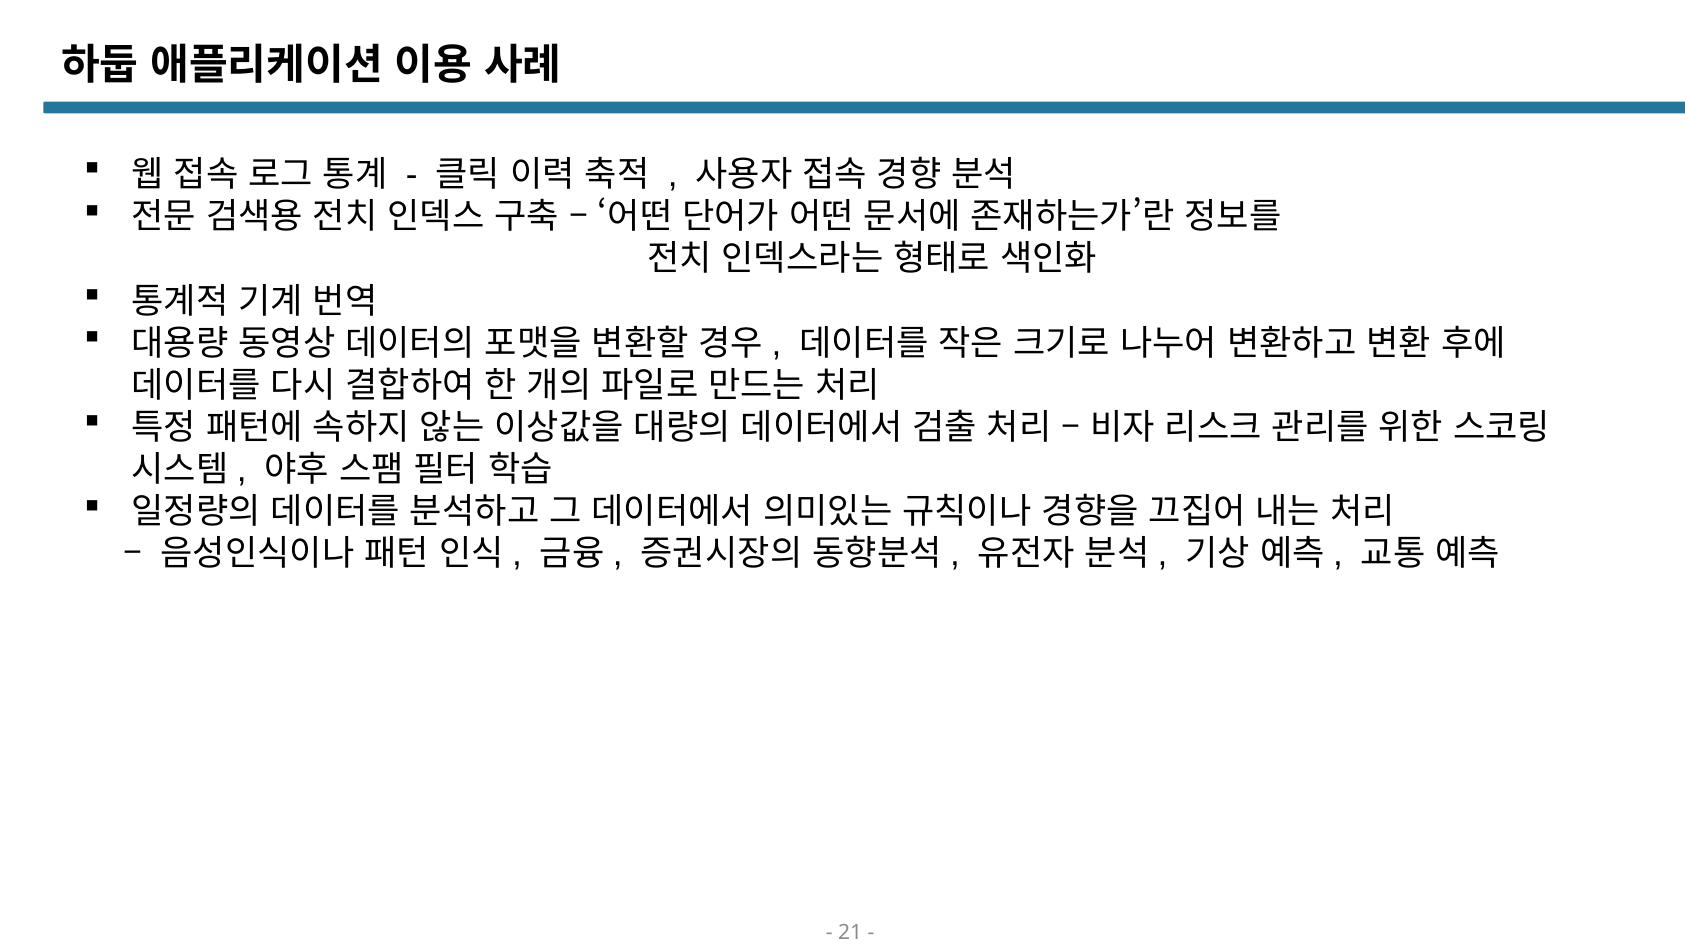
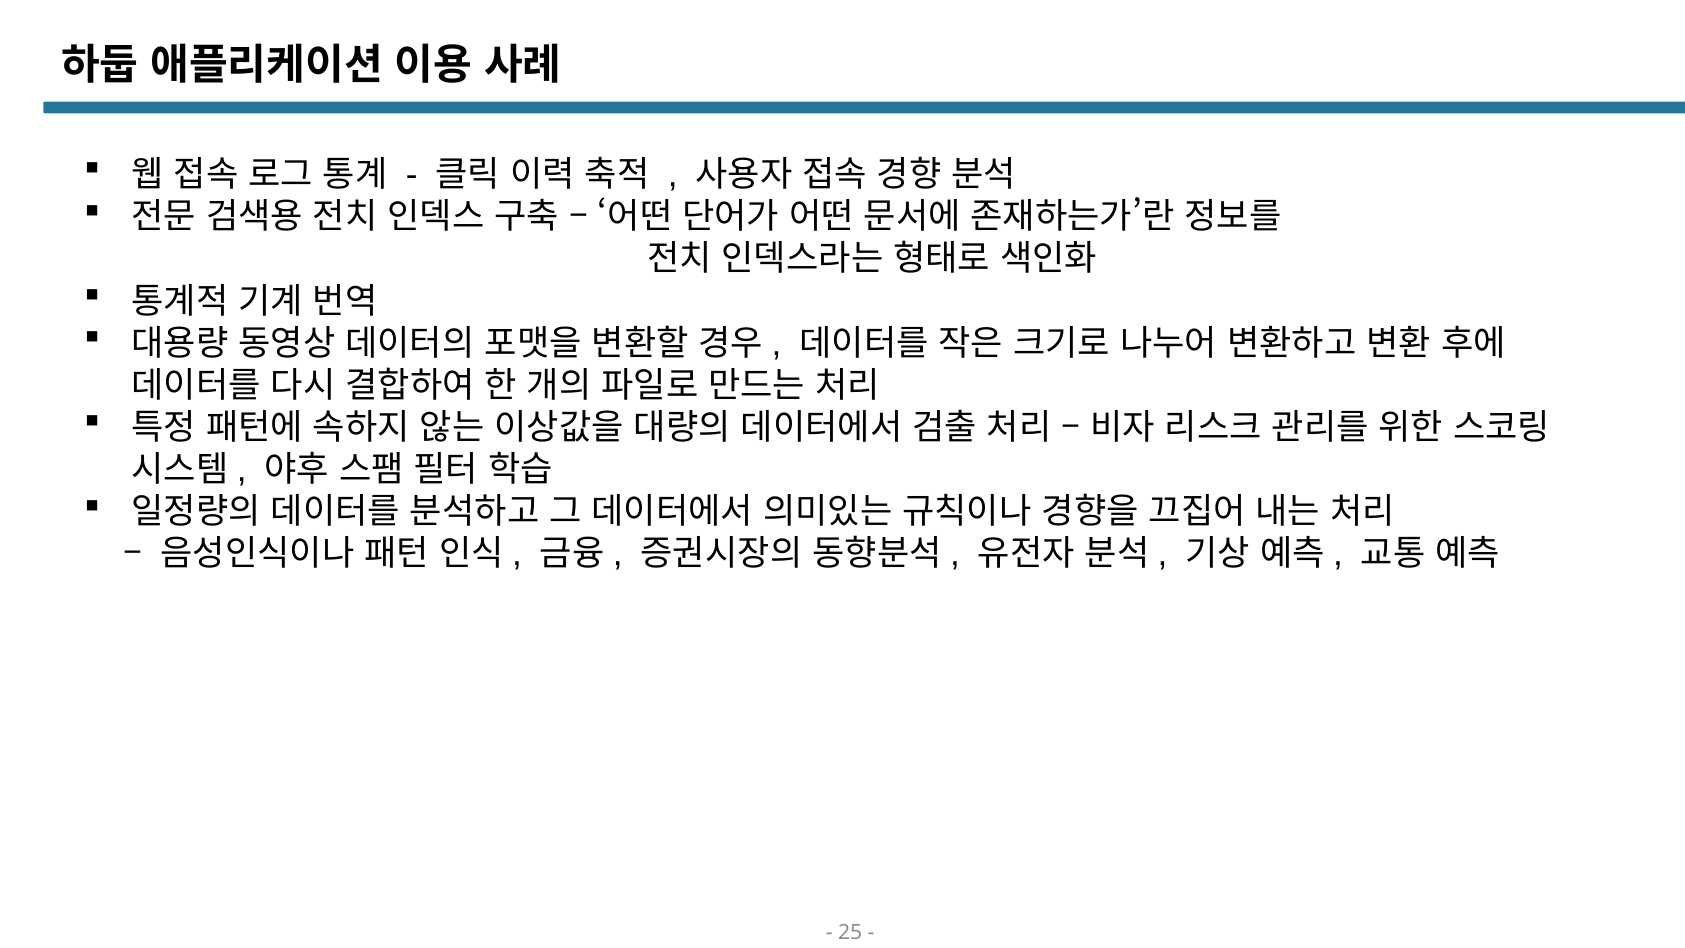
21: 21 -> 25
